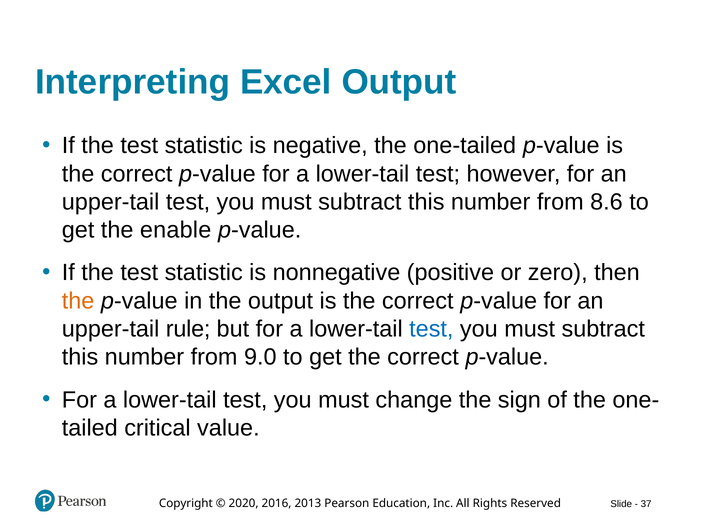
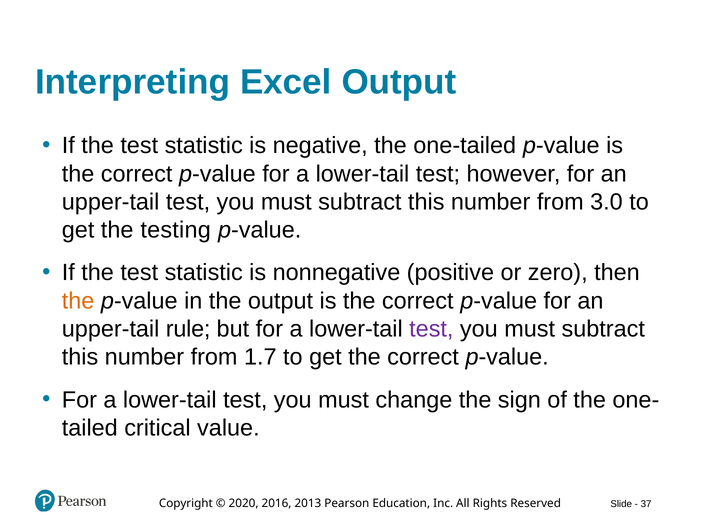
8.6: 8.6 -> 3.0
enable: enable -> testing
test at (431, 329) colour: blue -> purple
9.0: 9.0 -> 1.7
